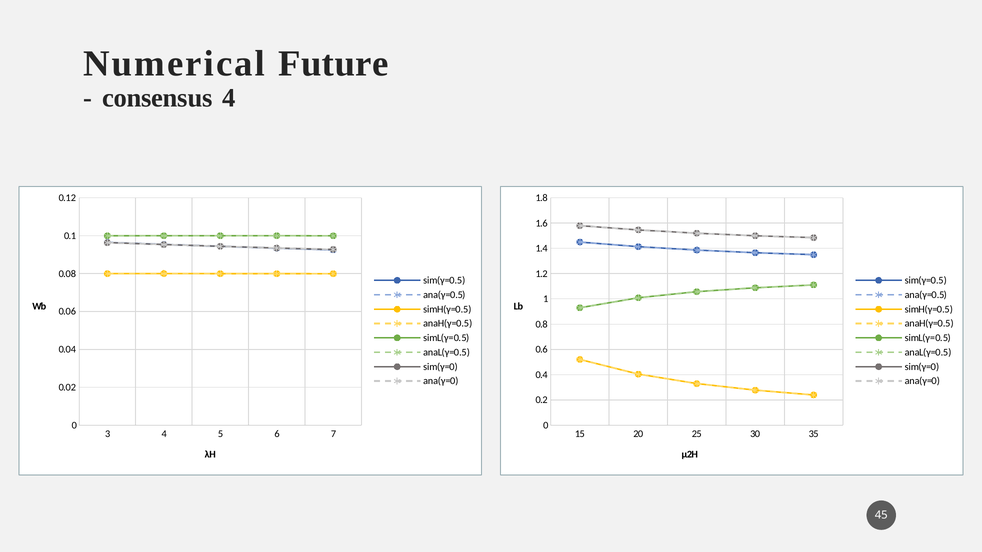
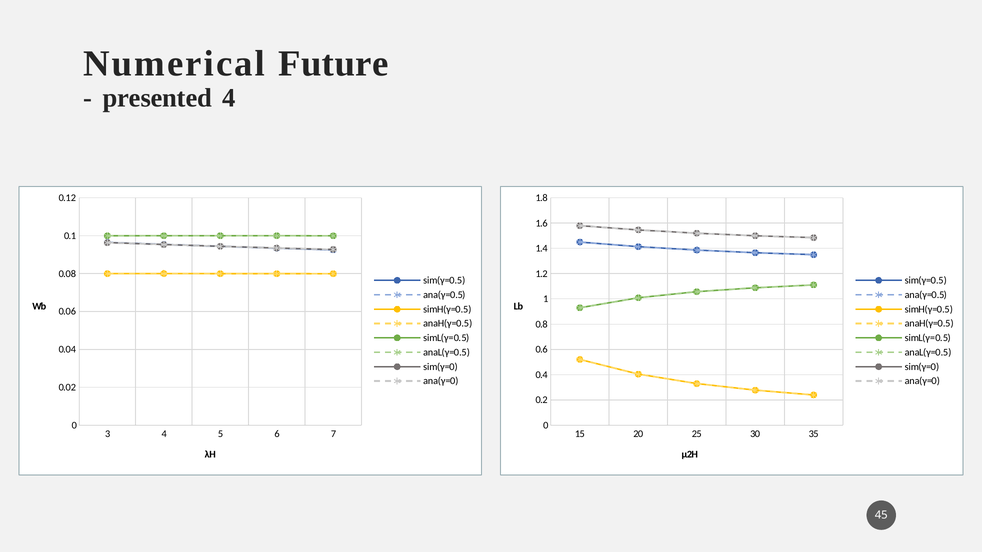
consensus: consensus -> presented
